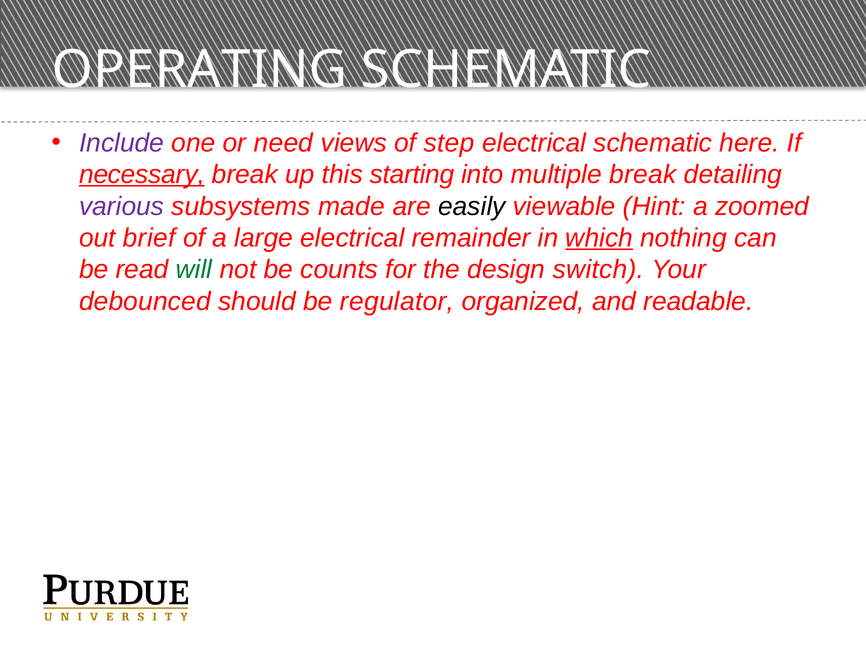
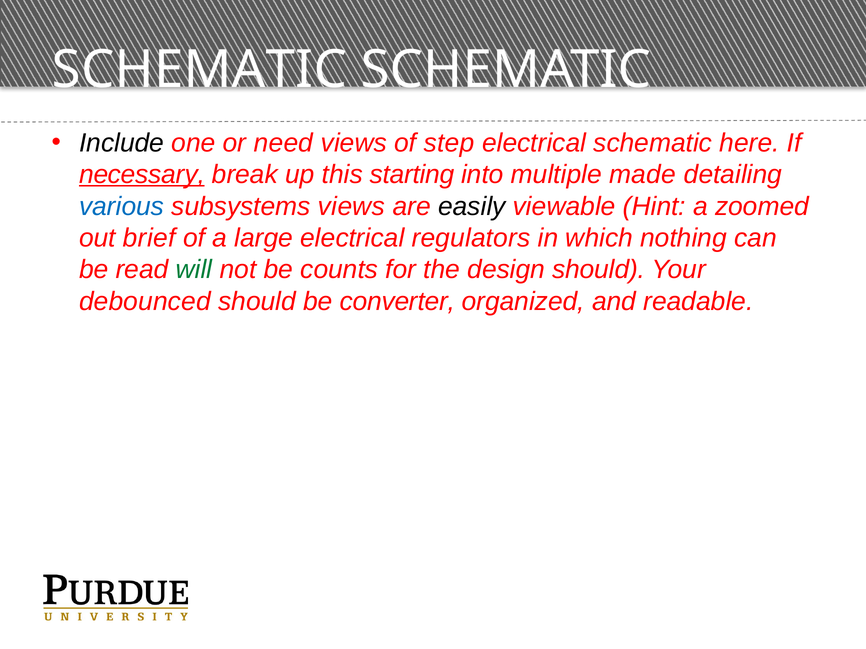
OPERATING at (200, 70): OPERATING -> SCHEMATIC
Include colour: purple -> black
multiple break: break -> made
various colour: purple -> blue
subsystems made: made -> views
remainder: remainder -> regulators
which underline: present -> none
design switch: switch -> should
regulator: regulator -> converter
